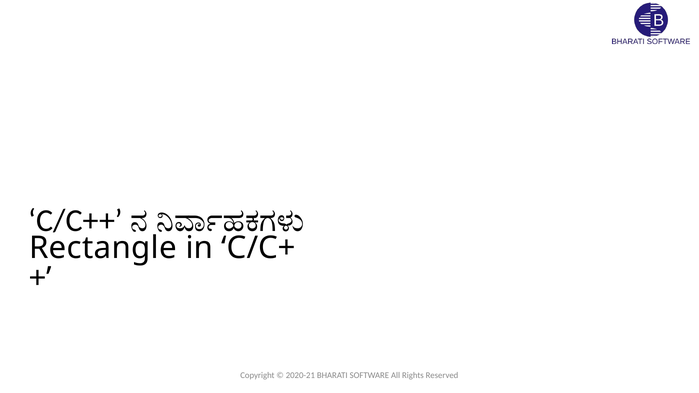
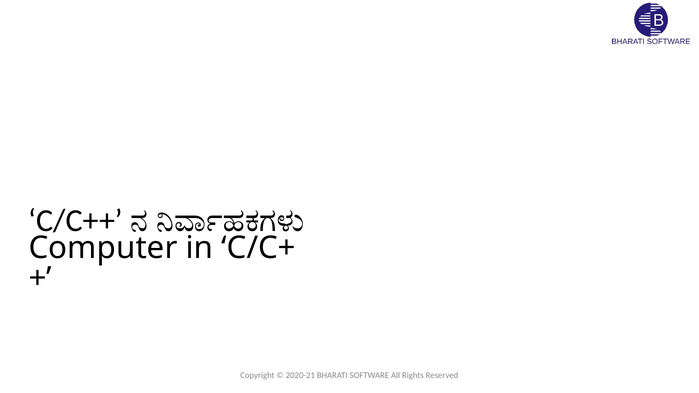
Rectangle: Rectangle -> Computer
